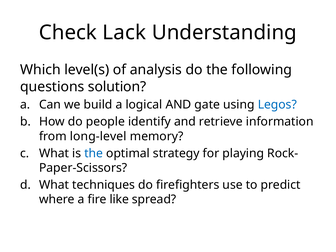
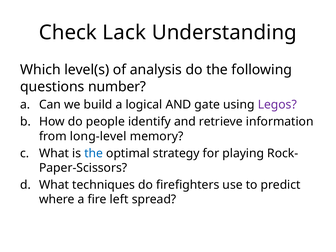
solution: solution -> number
Legos colour: blue -> purple
like: like -> left
